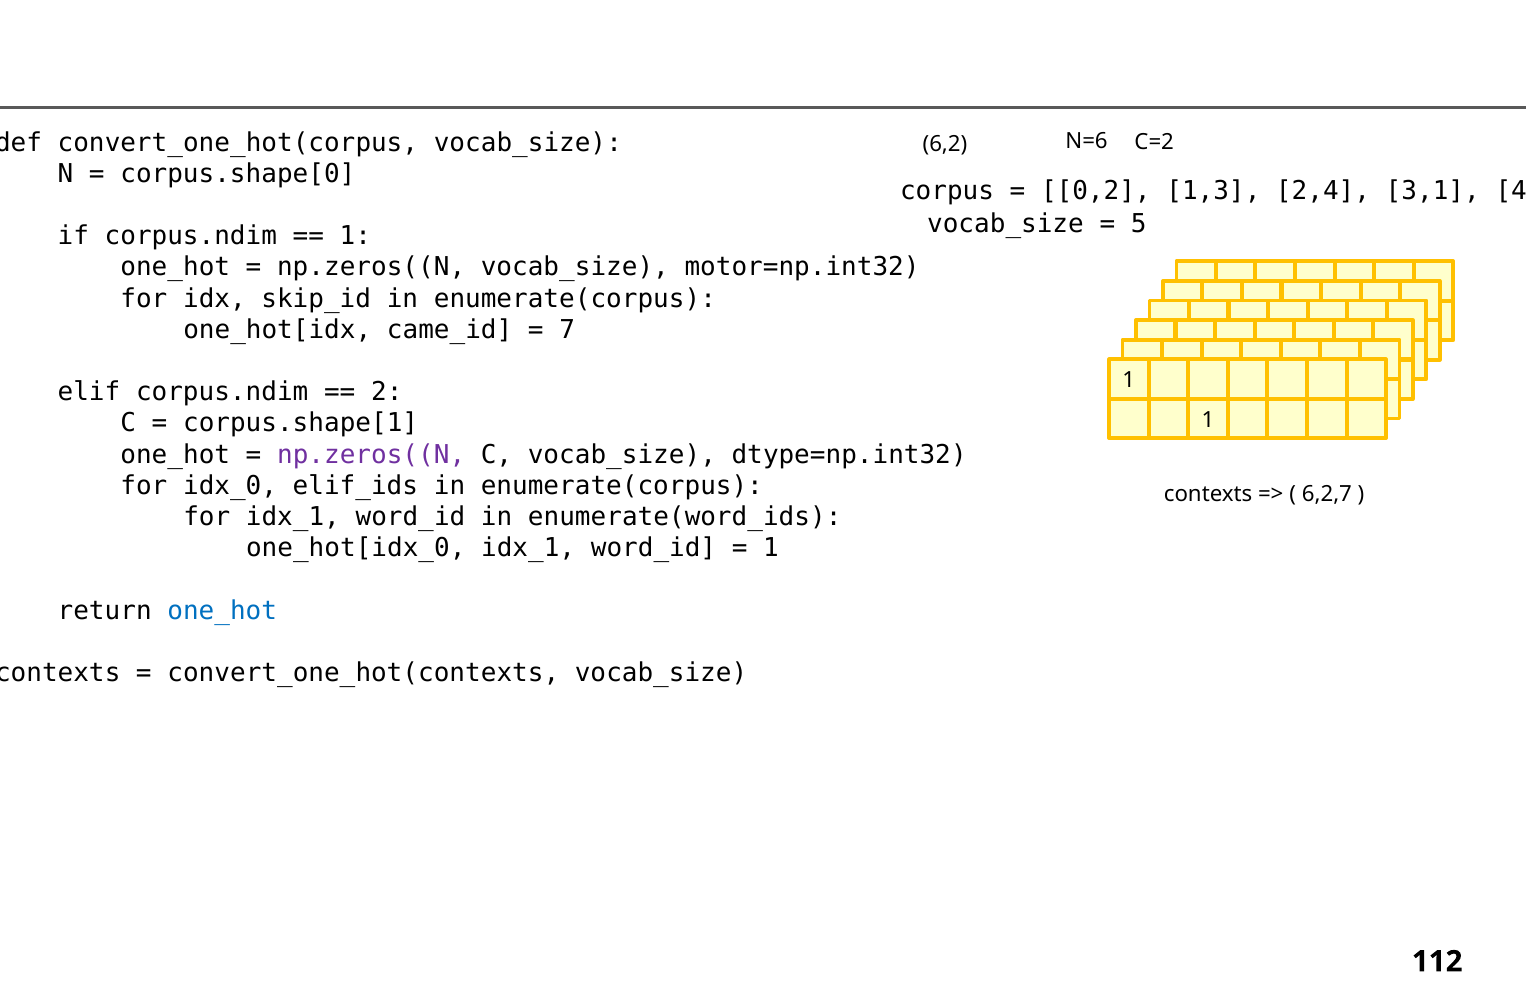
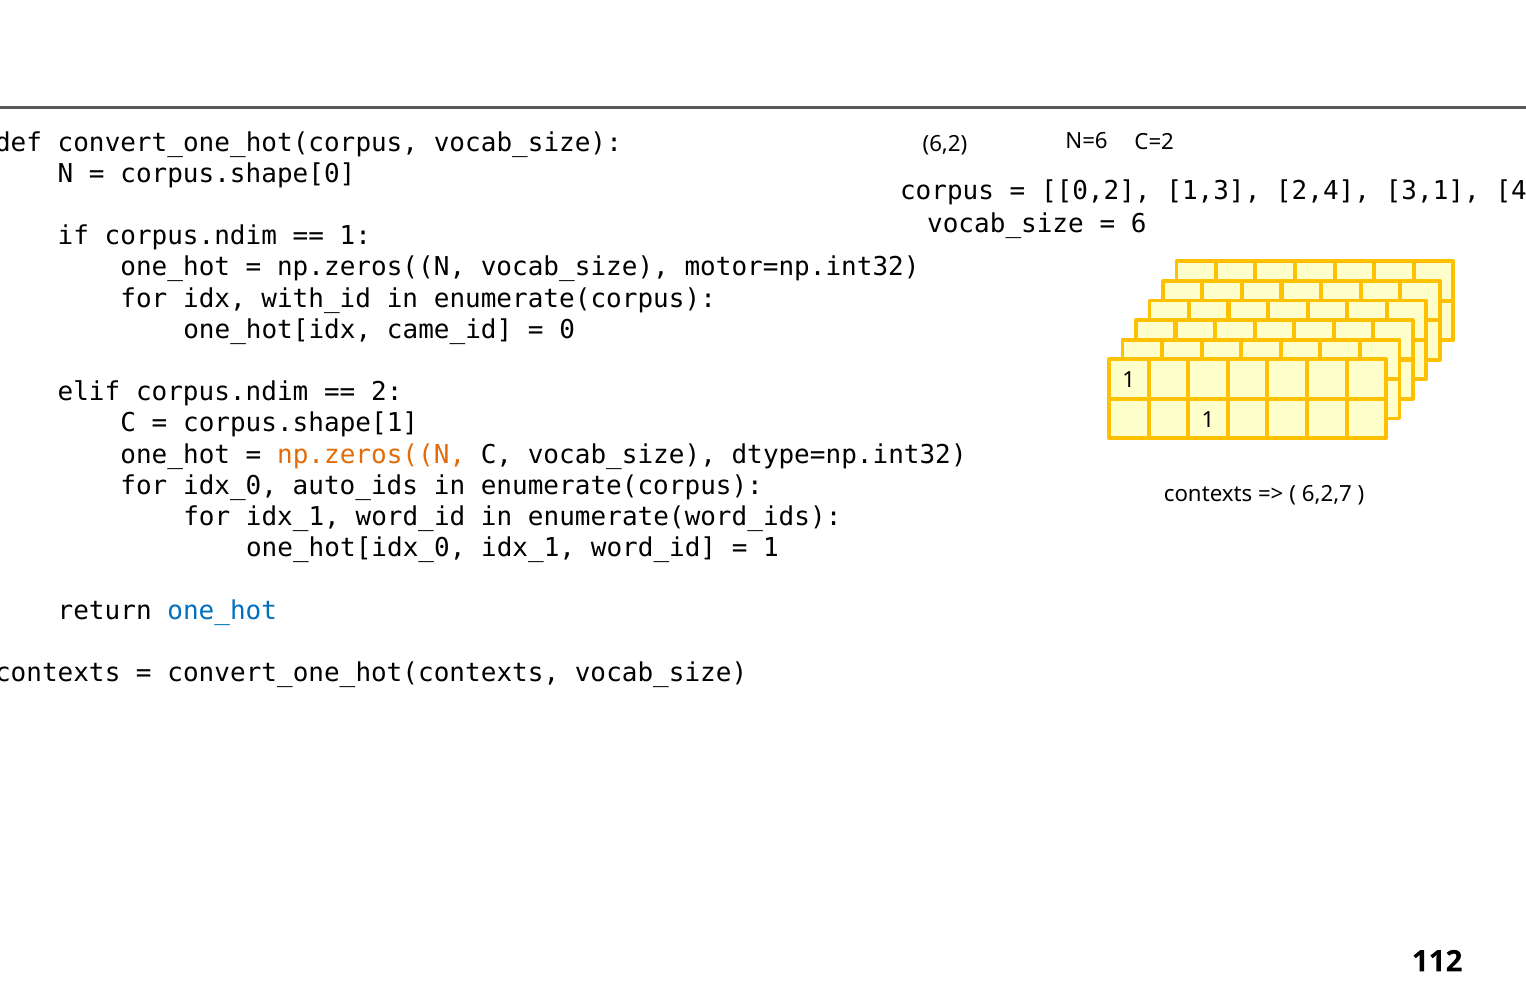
5: 5 -> 6
skip_id: skip_id -> with_id
7: 7 -> 0
np.zeros((N at (371, 455) colour: purple -> orange
elif_ids: elif_ids -> auto_ids
